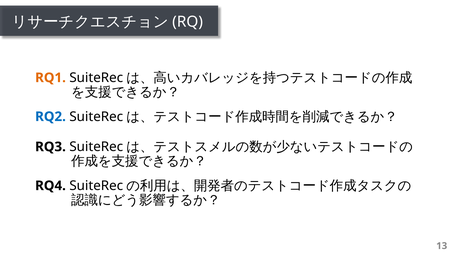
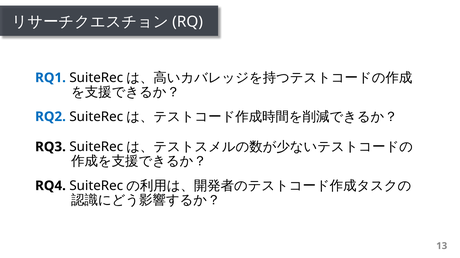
RQ1 colour: orange -> blue
